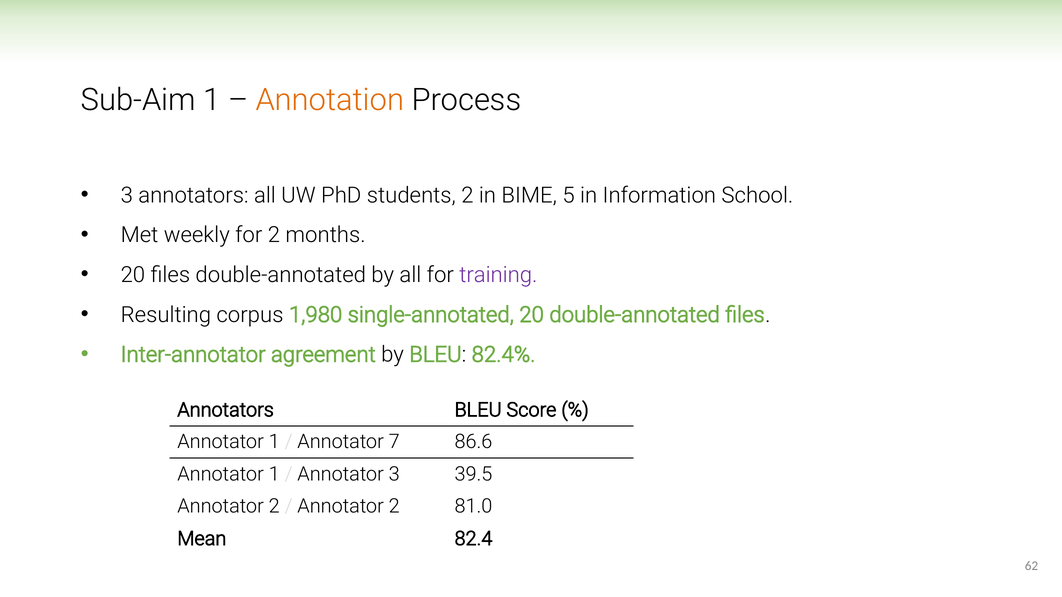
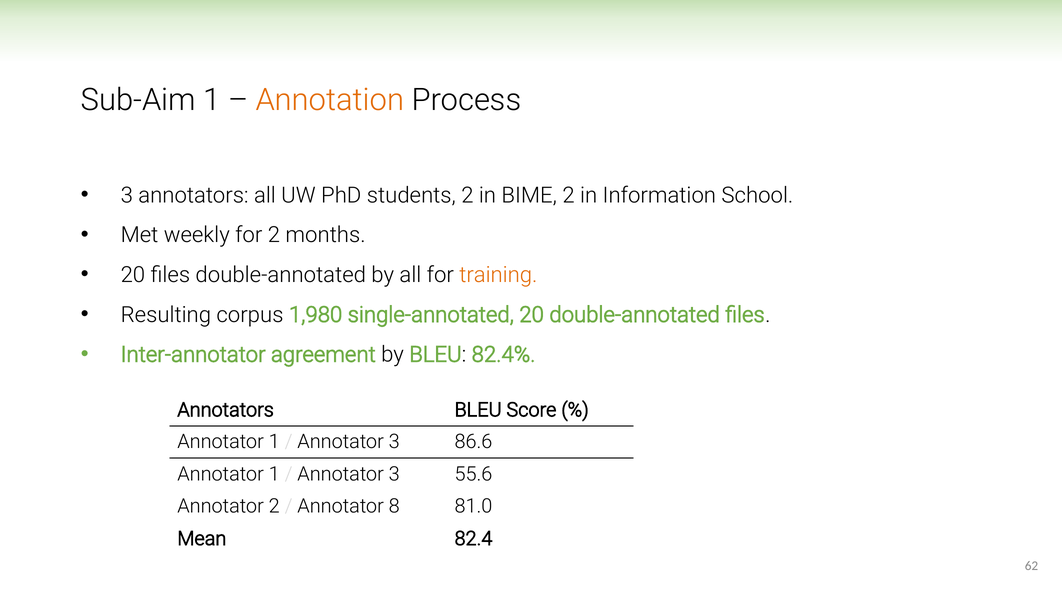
BIME 5: 5 -> 2
training colour: purple -> orange
7 at (394, 442): 7 -> 3
39.5: 39.5 -> 55.6
2 at (394, 507): 2 -> 8
